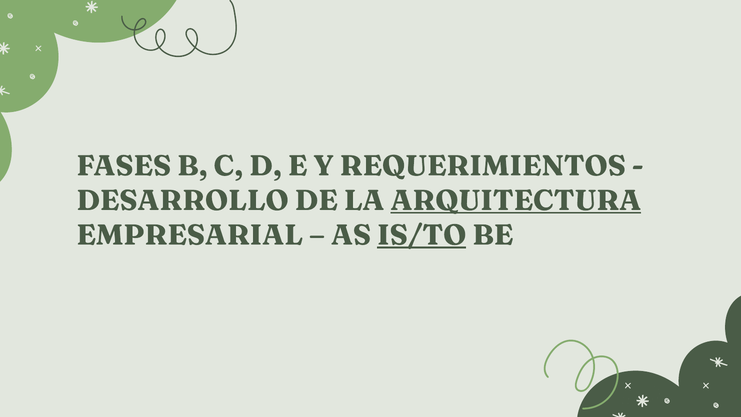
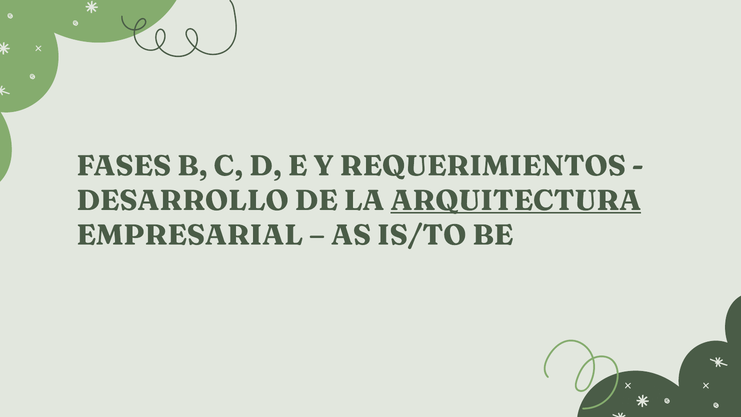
IS/TO underline: present -> none
